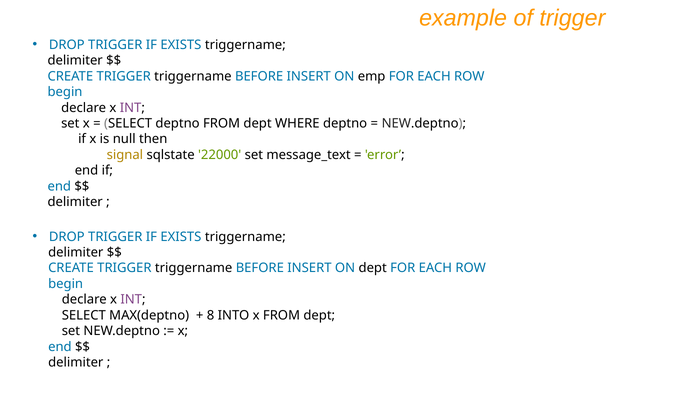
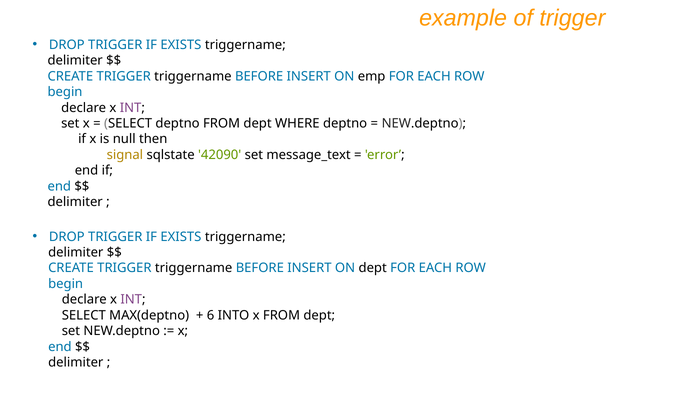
22000: 22000 -> 42090
8: 8 -> 6
